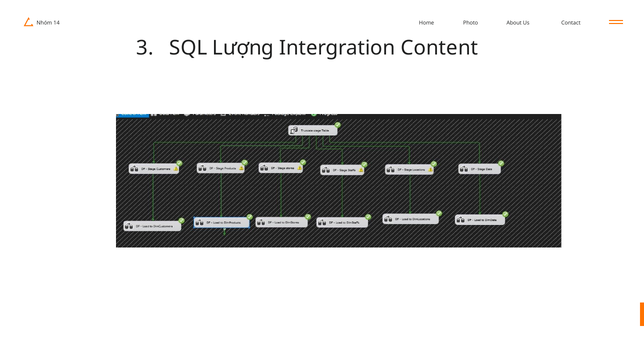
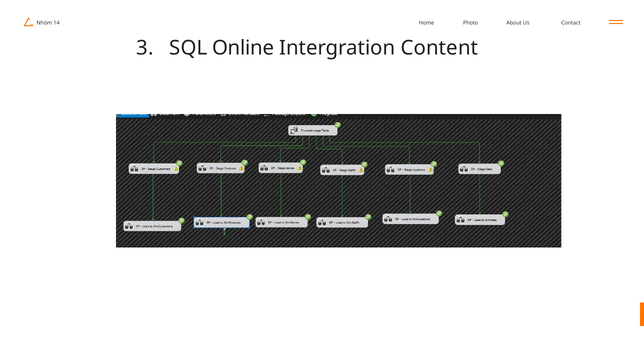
Lượng: Lượng -> Online
